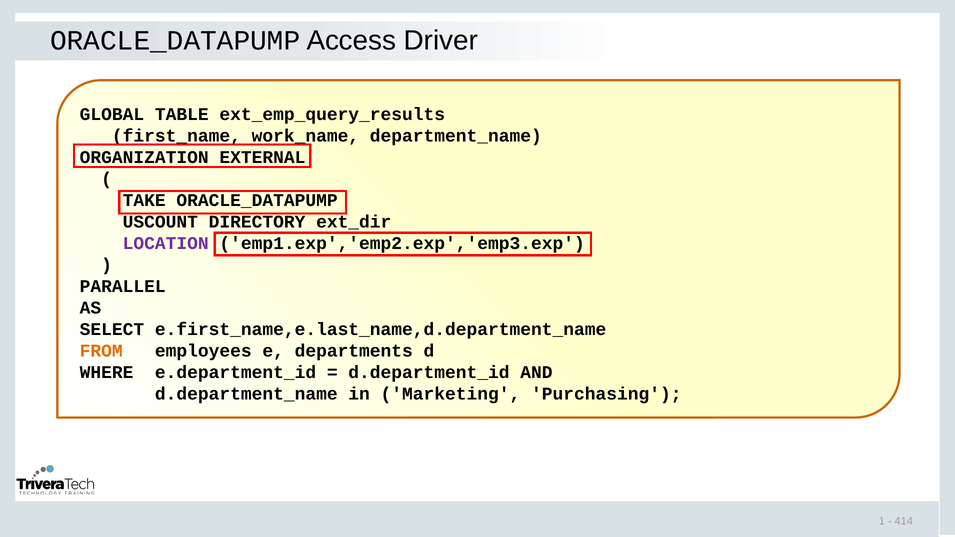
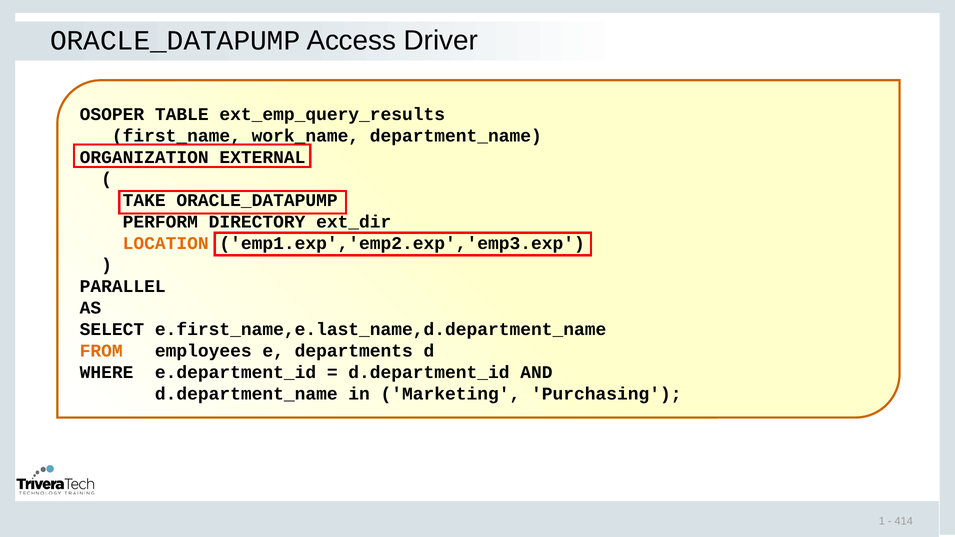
GLOBAL: GLOBAL -> OSOPER
USCOUNT: USCOUNT -> PERFORM
LOCATION colour: purple -> orange
